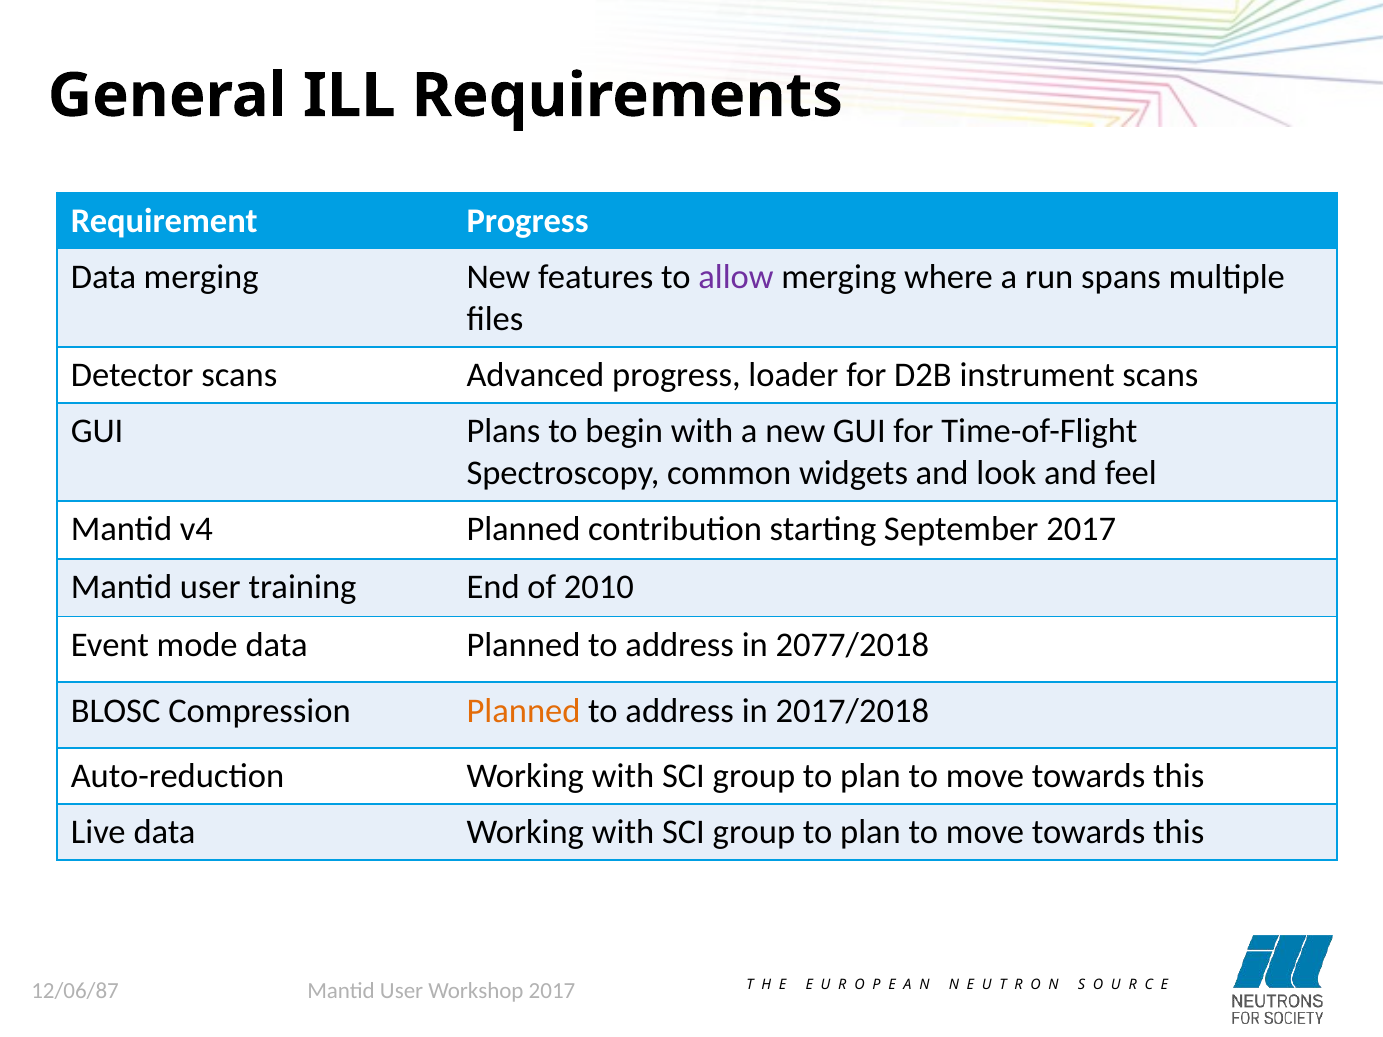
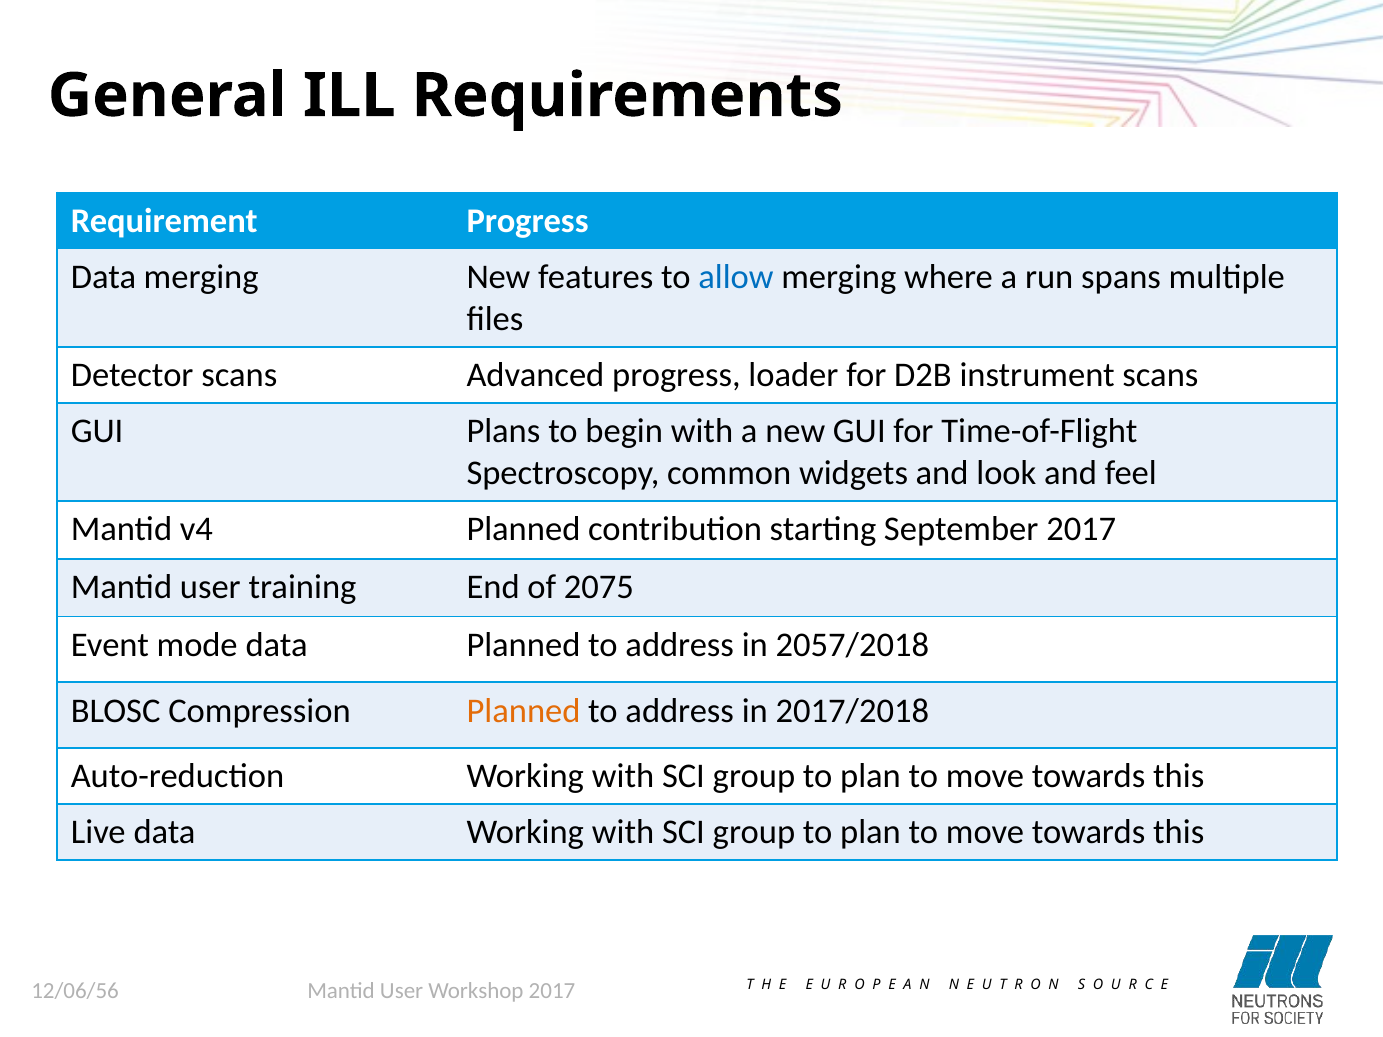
allow colour: purple -> blue
2010: 2010 -> 2075
2077/2018: 2077/2018 -> 2057/2018
12/06/87: 12/06/87 -> 12/06/56
